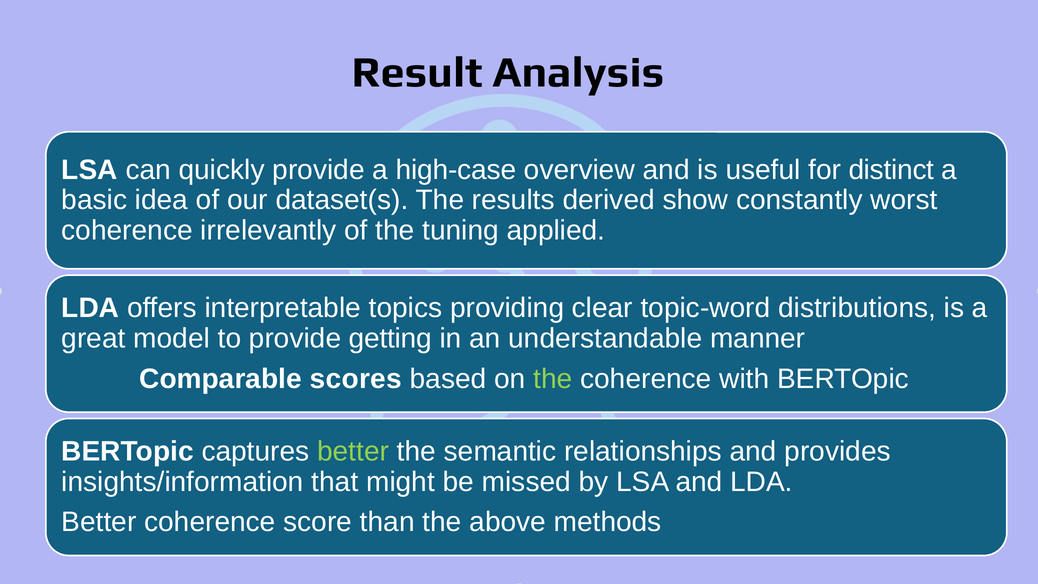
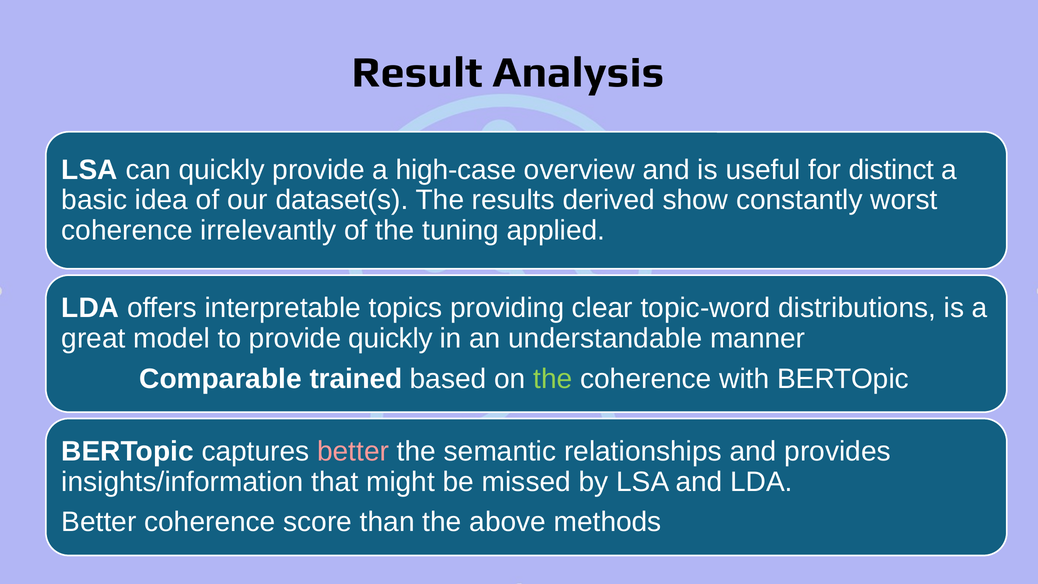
provide getting: getting -> quickly
scores: scores -> trained
better at (353, 451) colour: light green -> pink
